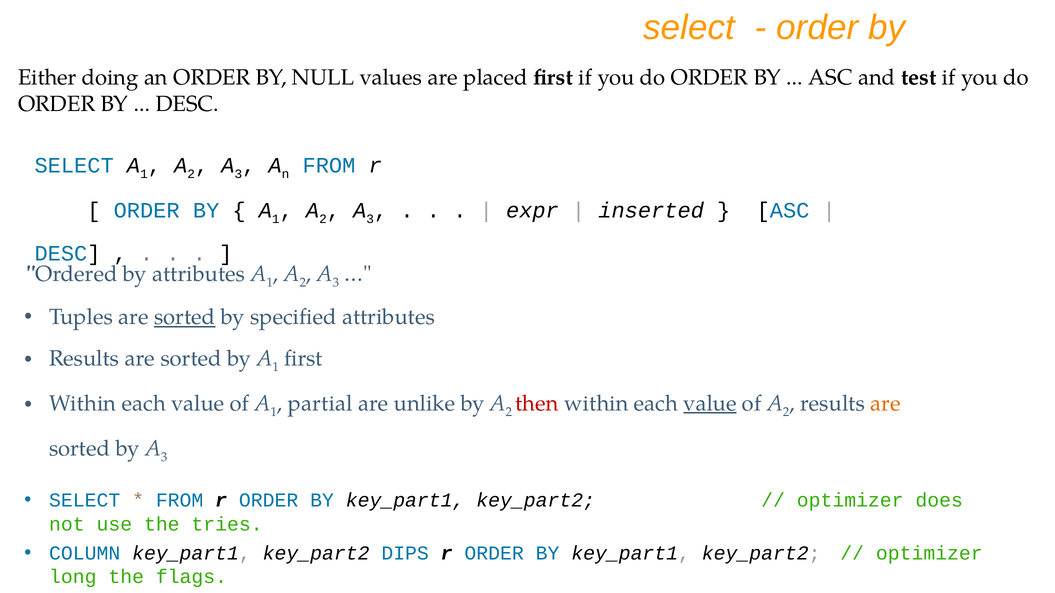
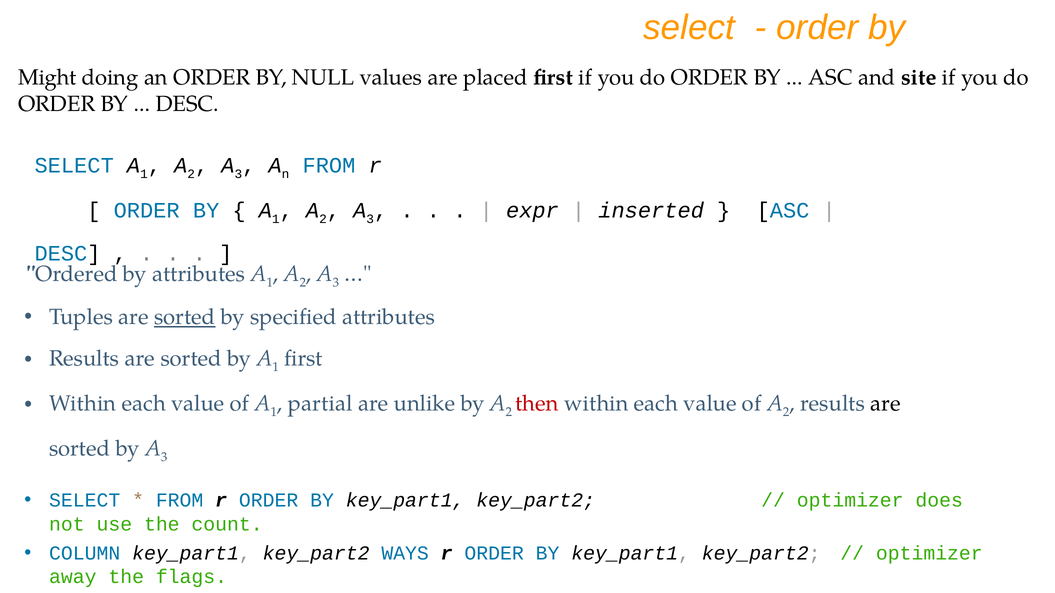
Either: Either -> Might
test: test -> site
value at (710, 404) underline: present -> none
are at (886, 404) colour: orange -> black
tries: tries -> count
DIPS: DIPS -> WAYS
long: long -> away
